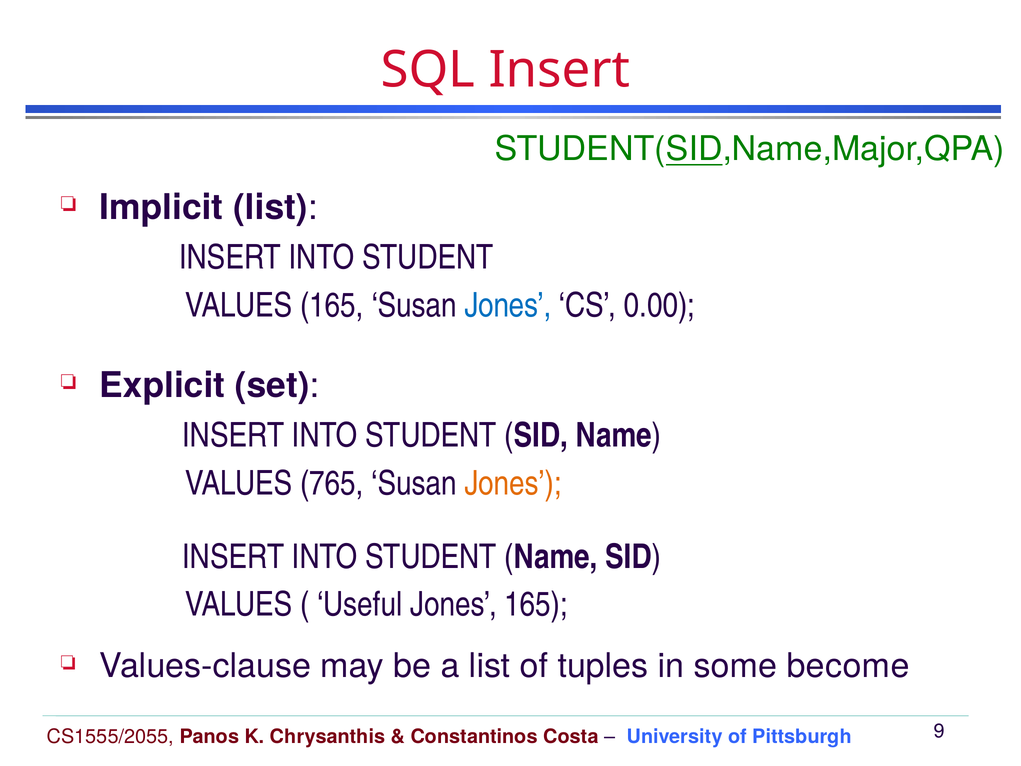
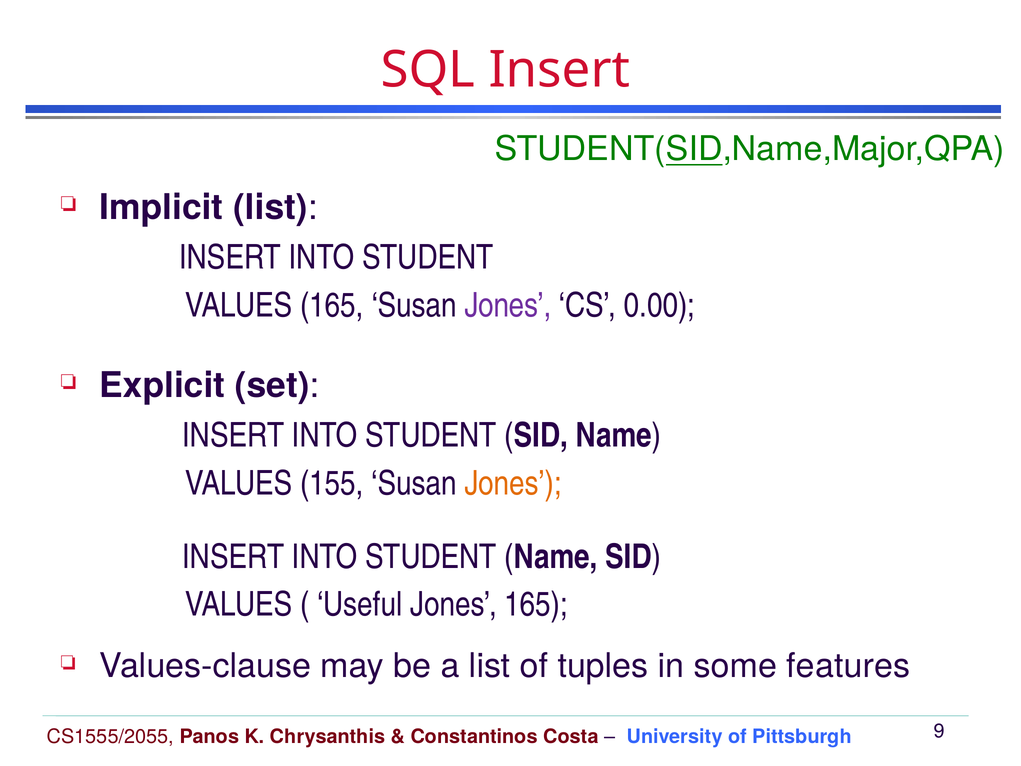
Jones at (508, 305) colour: blue -> purple
765: 765 -> 155
become: become -> features
